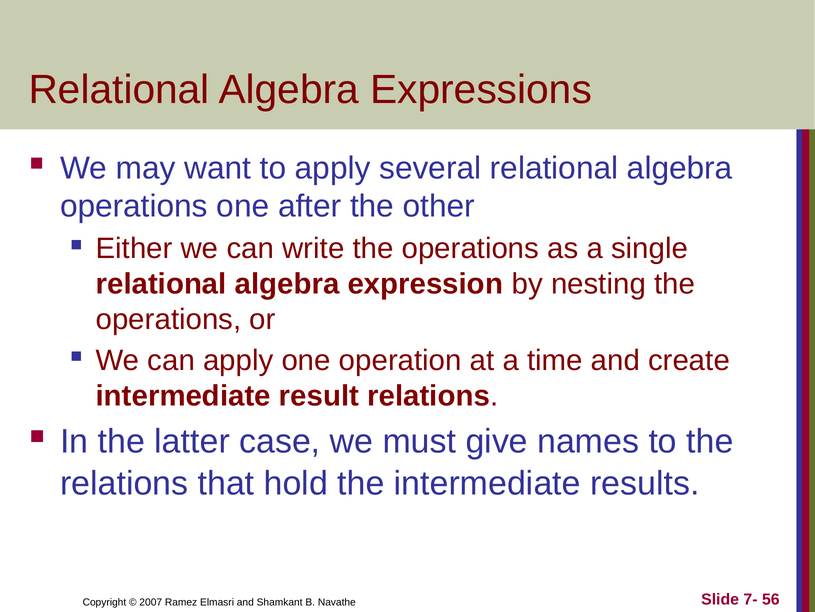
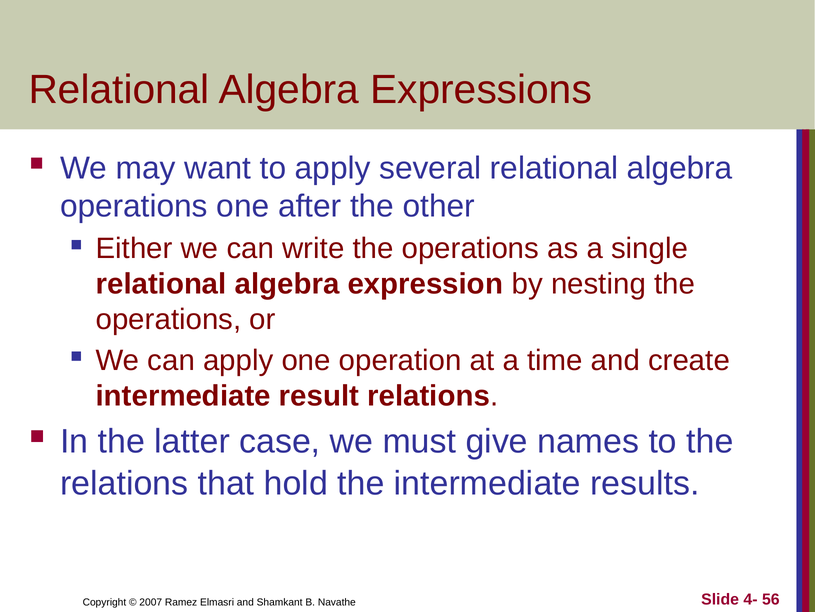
7-: 7- -> 4-
